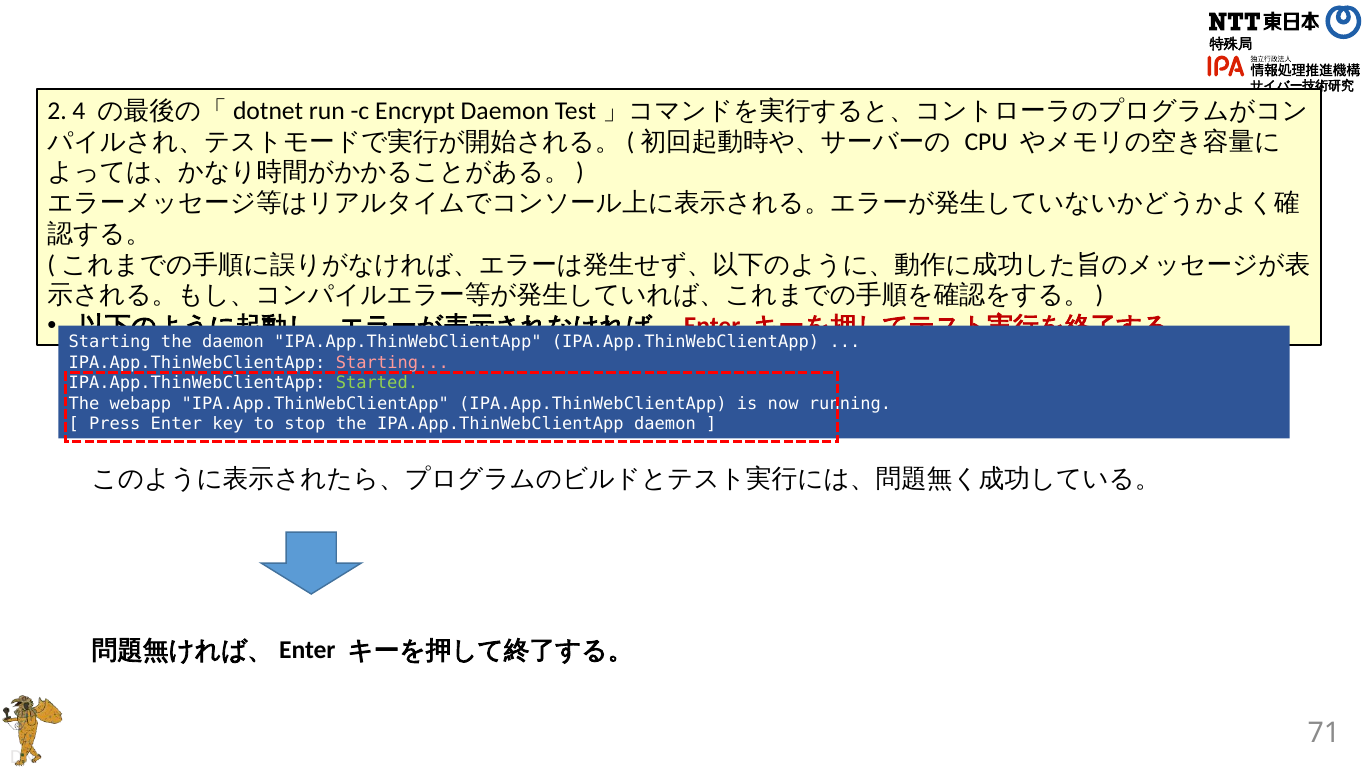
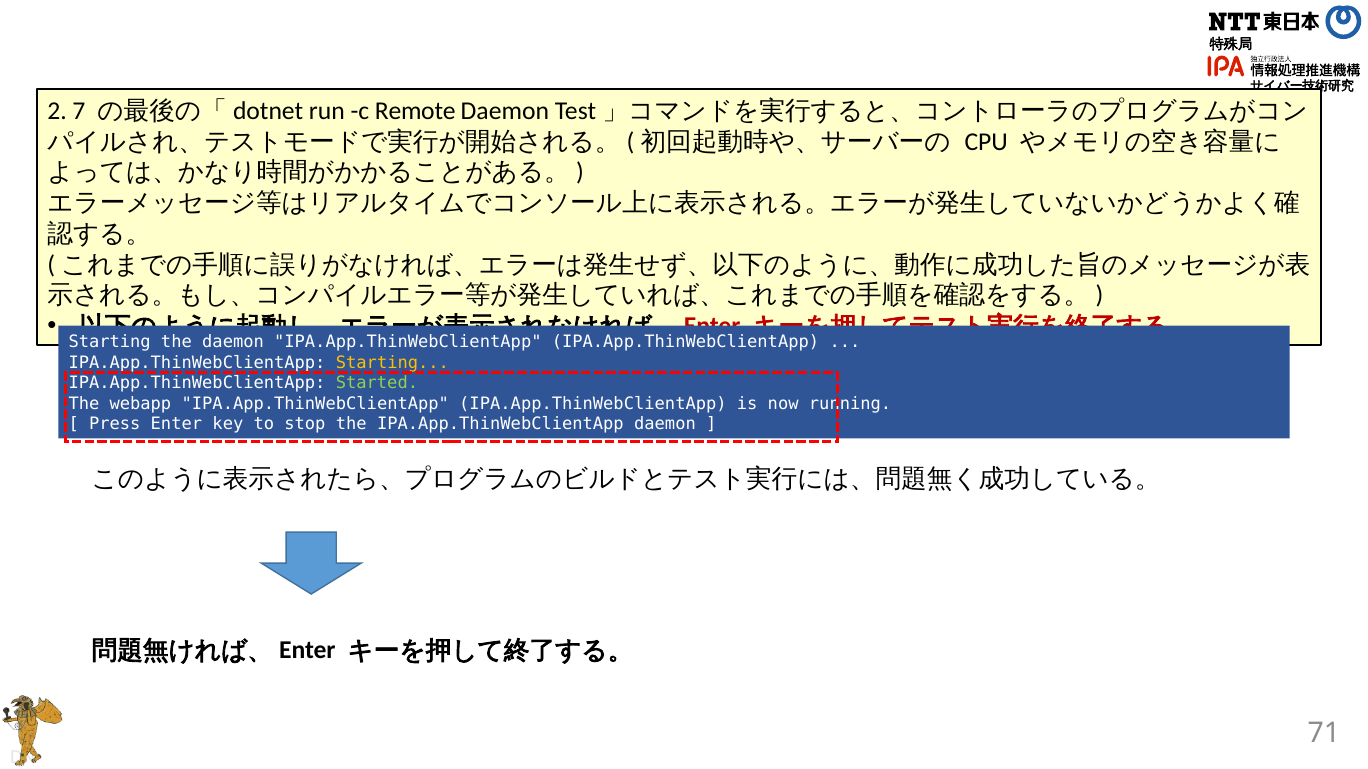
4: 4 -> 7
Encrypt: Encrypt -> Remote
Starting at (392, 363) colour: pink -> yellow
